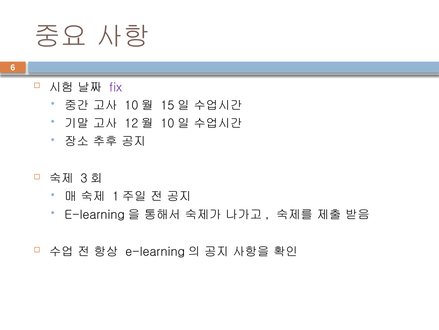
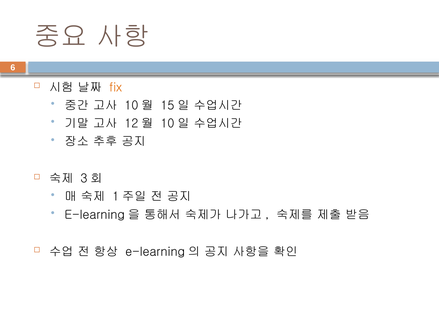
fix colour: purple -> orange
